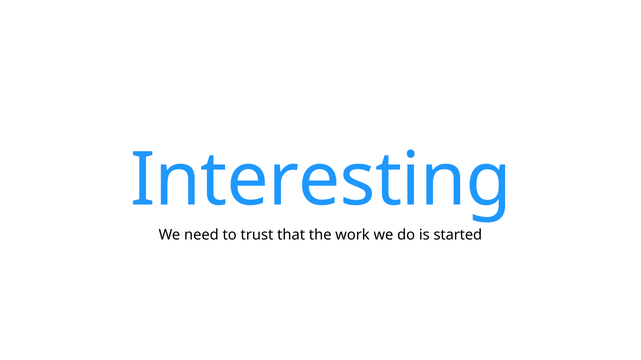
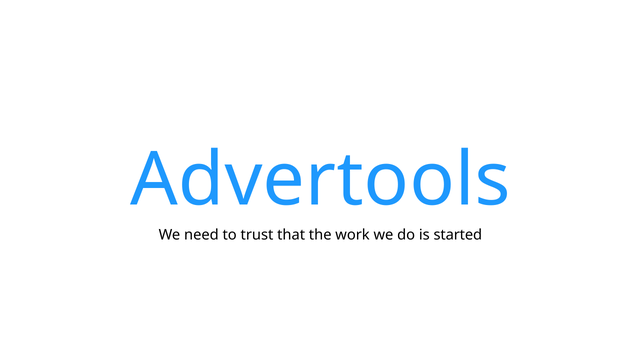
Interesting: Interesting -> Advertools
